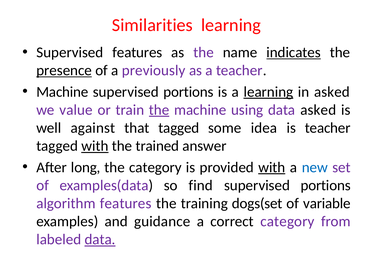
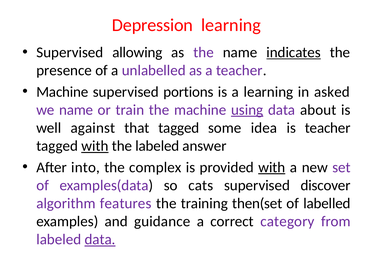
Similarities: Similarities -> Depression
Supervised features: features -> allowing
presence underline: present -> none
previously: previously -> unlabelled
learning at (268, 92) underline: present -> none
we value: value -> name
the at (159, 110) underline: present -> none
using underline: none -> present
data asked: asked -> about
the trained: trained -> labeled
long: long -> into
the category: category -> complex
new colour: blue -> black
find: find -> cats
portions at (326, 185): portions -> discover
dogs(set: dogs(set -> then(set
variable: variable -> labelled
